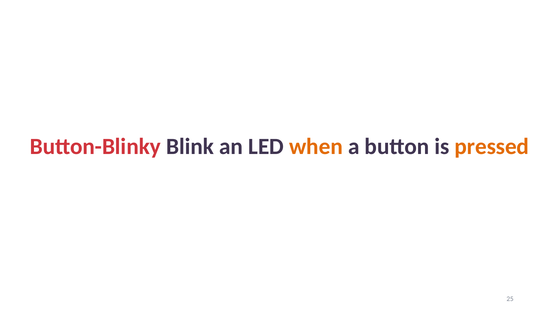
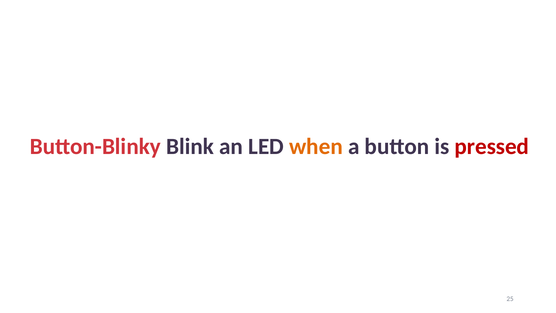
pressed colour: orange -> red
